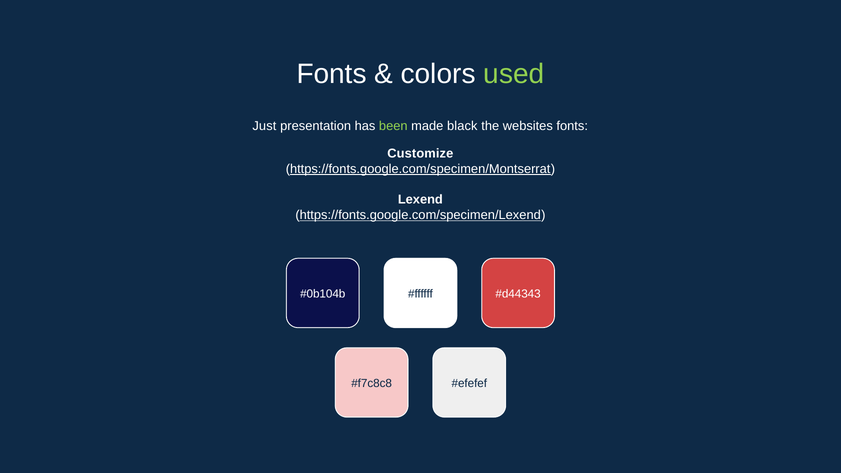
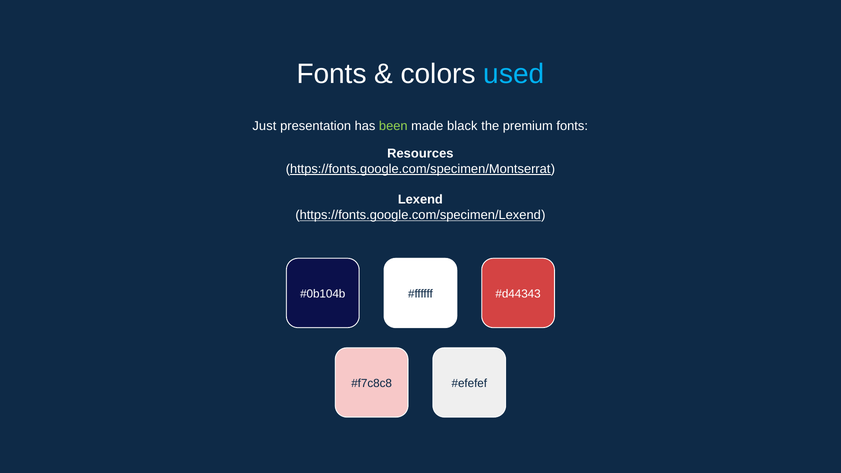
used colour: light green -> light blue
websites: websites -> premium
Customize: Customize -> Resources
